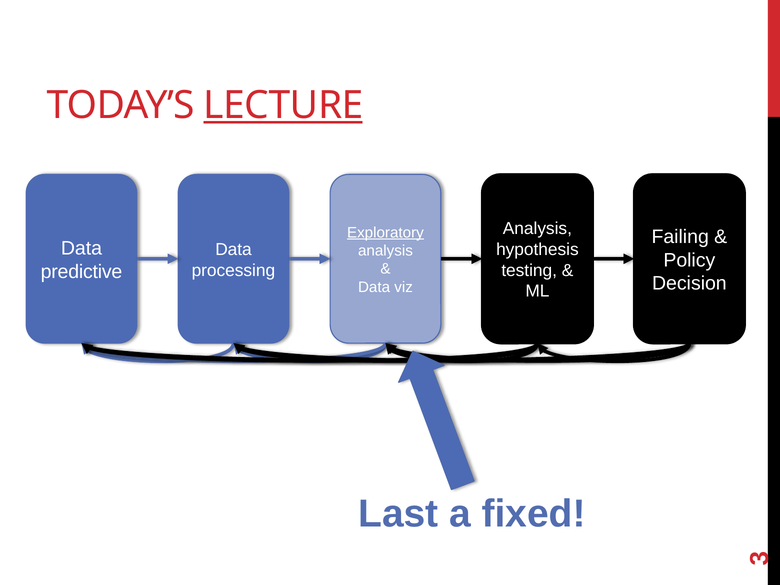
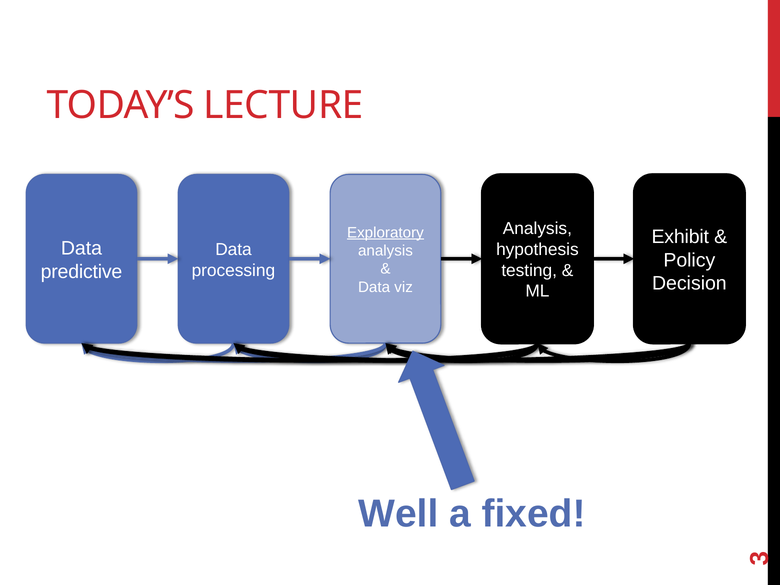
LECTURE underline: present -> none
Failing: Failing -> Exhibit
Last: Last -> Well
